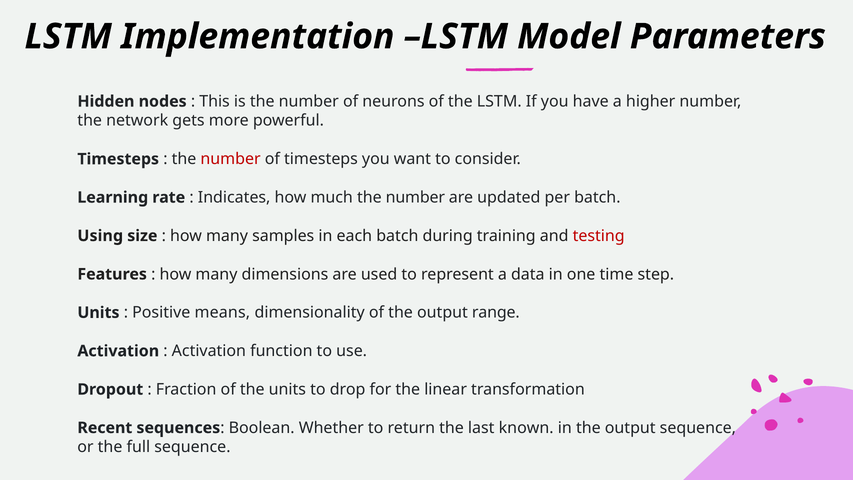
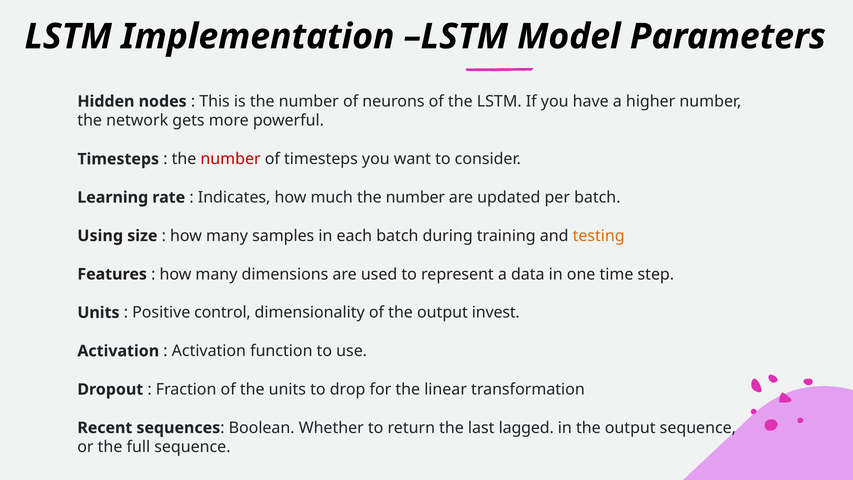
testing colour: red -> orange
means: means -> control
range: range -> invest
known: known -> lagged
